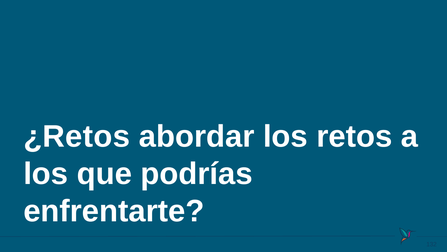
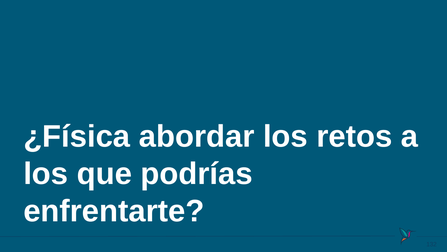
¿Retos: ¿Retos -> ¿Física
